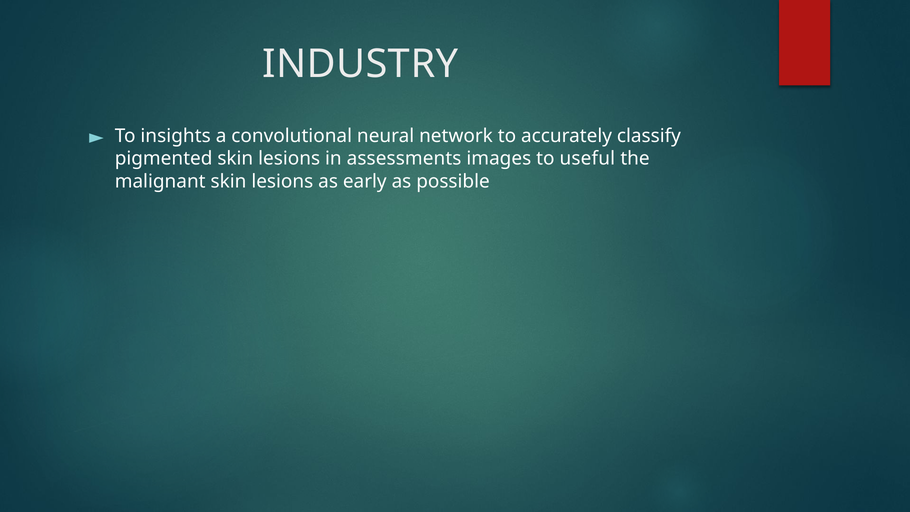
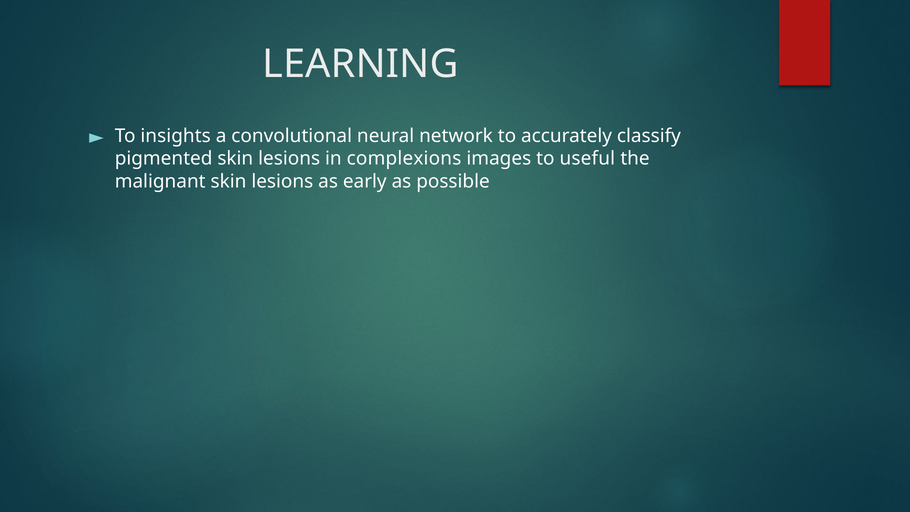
INDUSTRY: INDUSTRY -> LEARNING
assessments: assessments -> complexions
